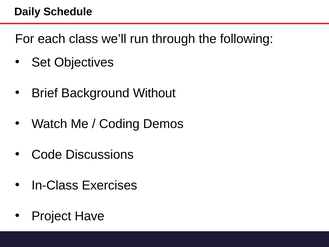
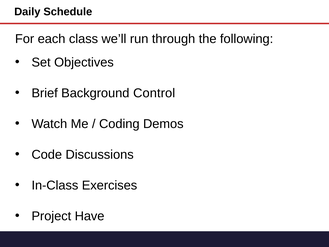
Without: Without -> Control
